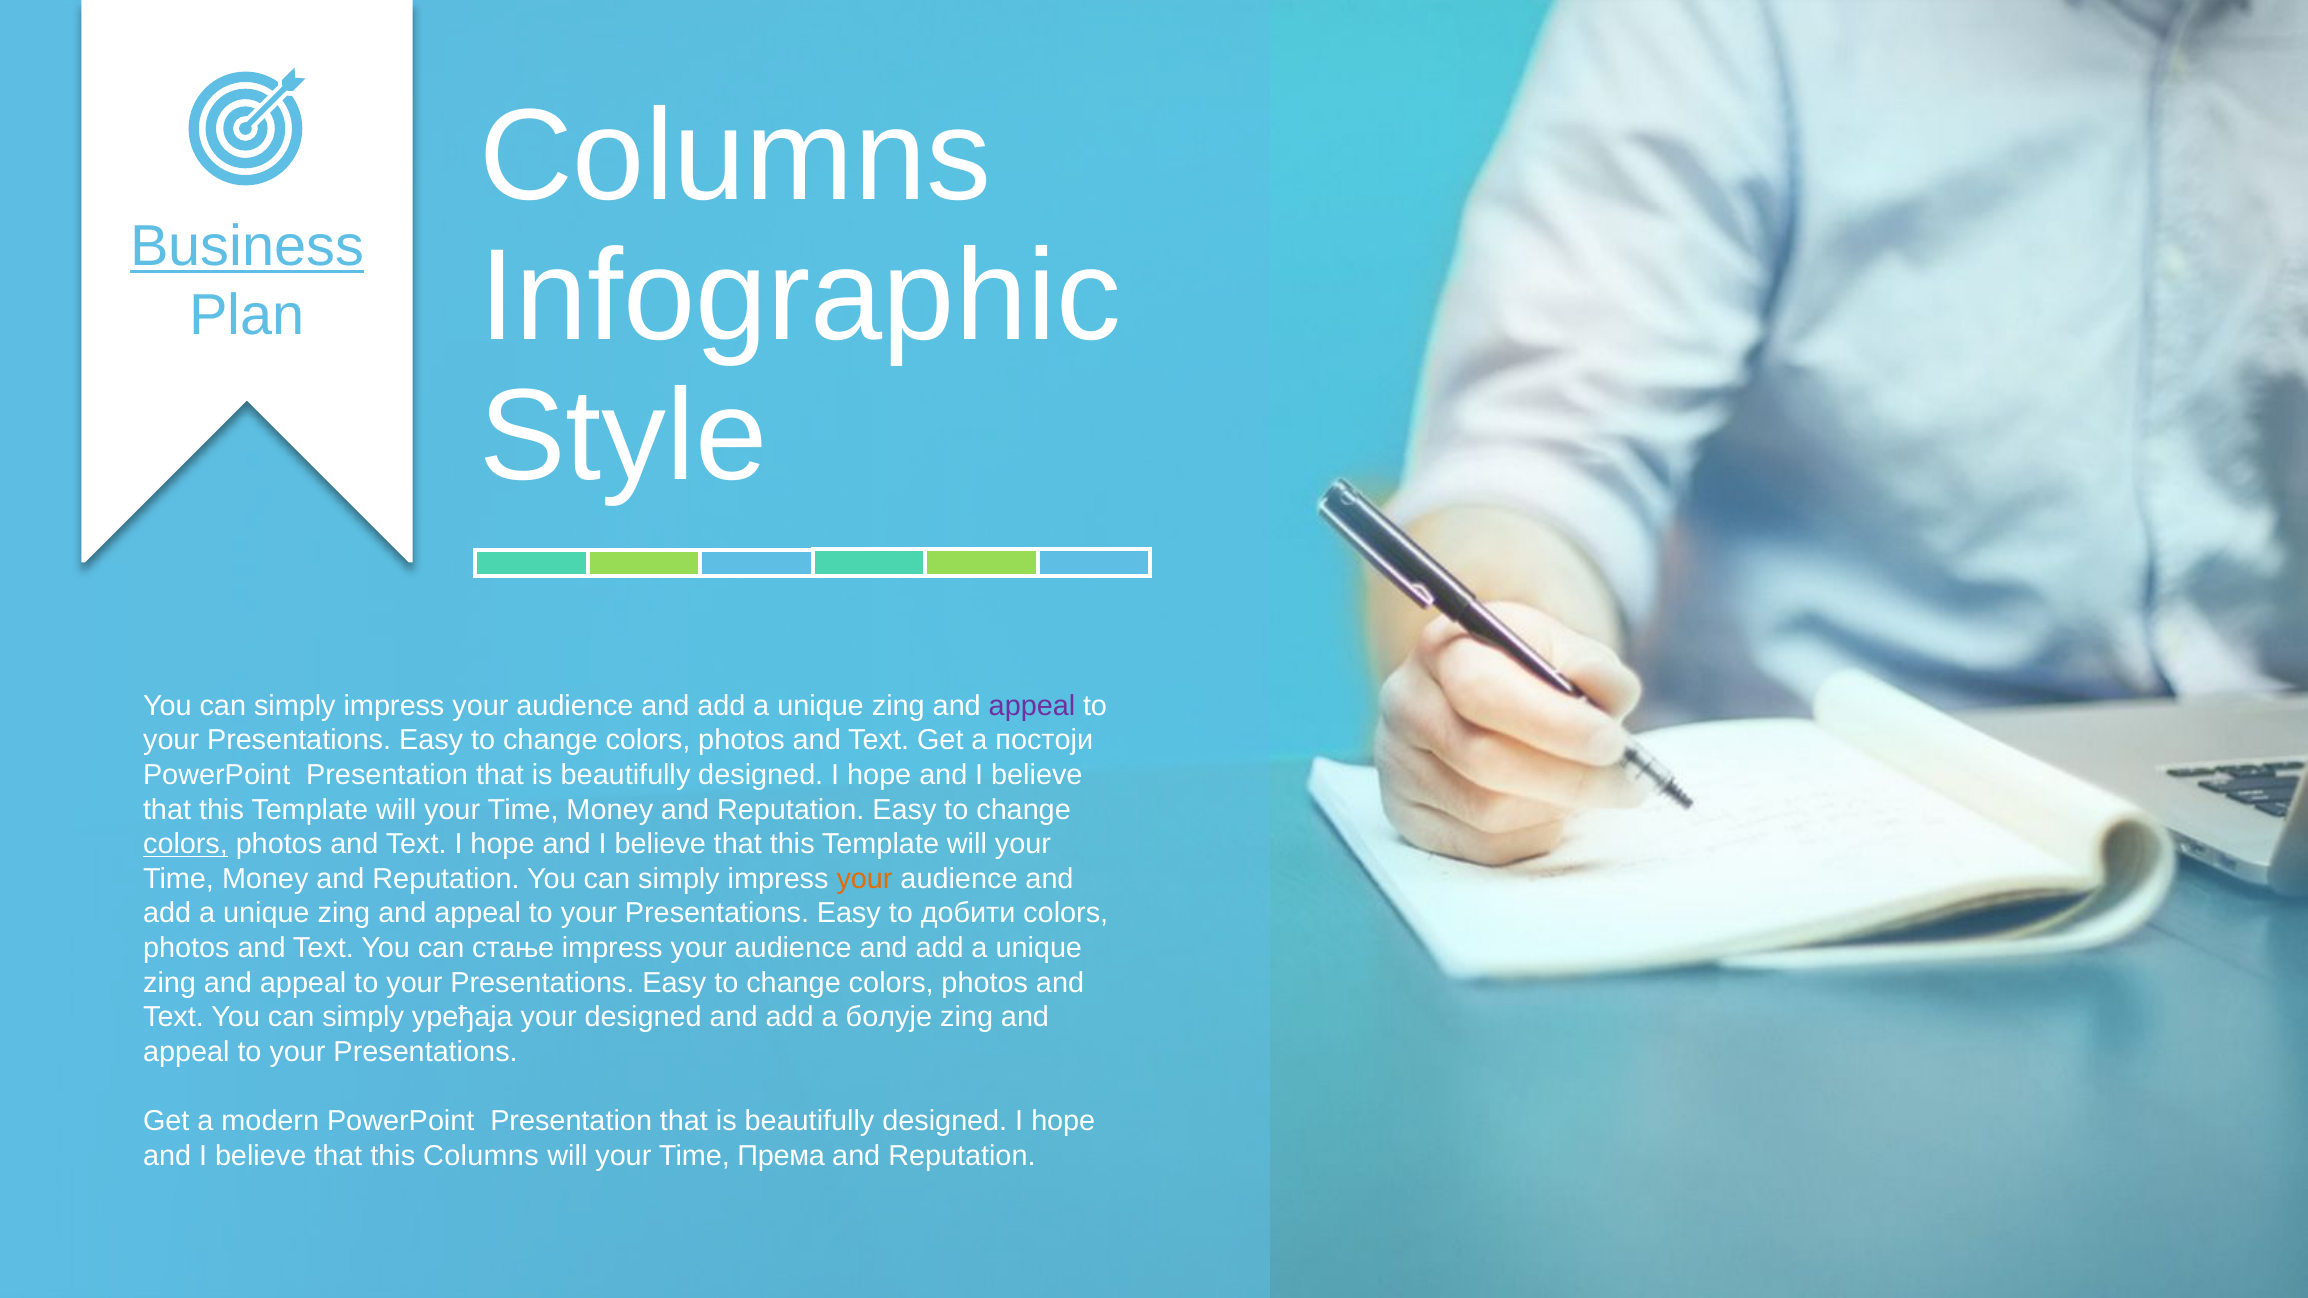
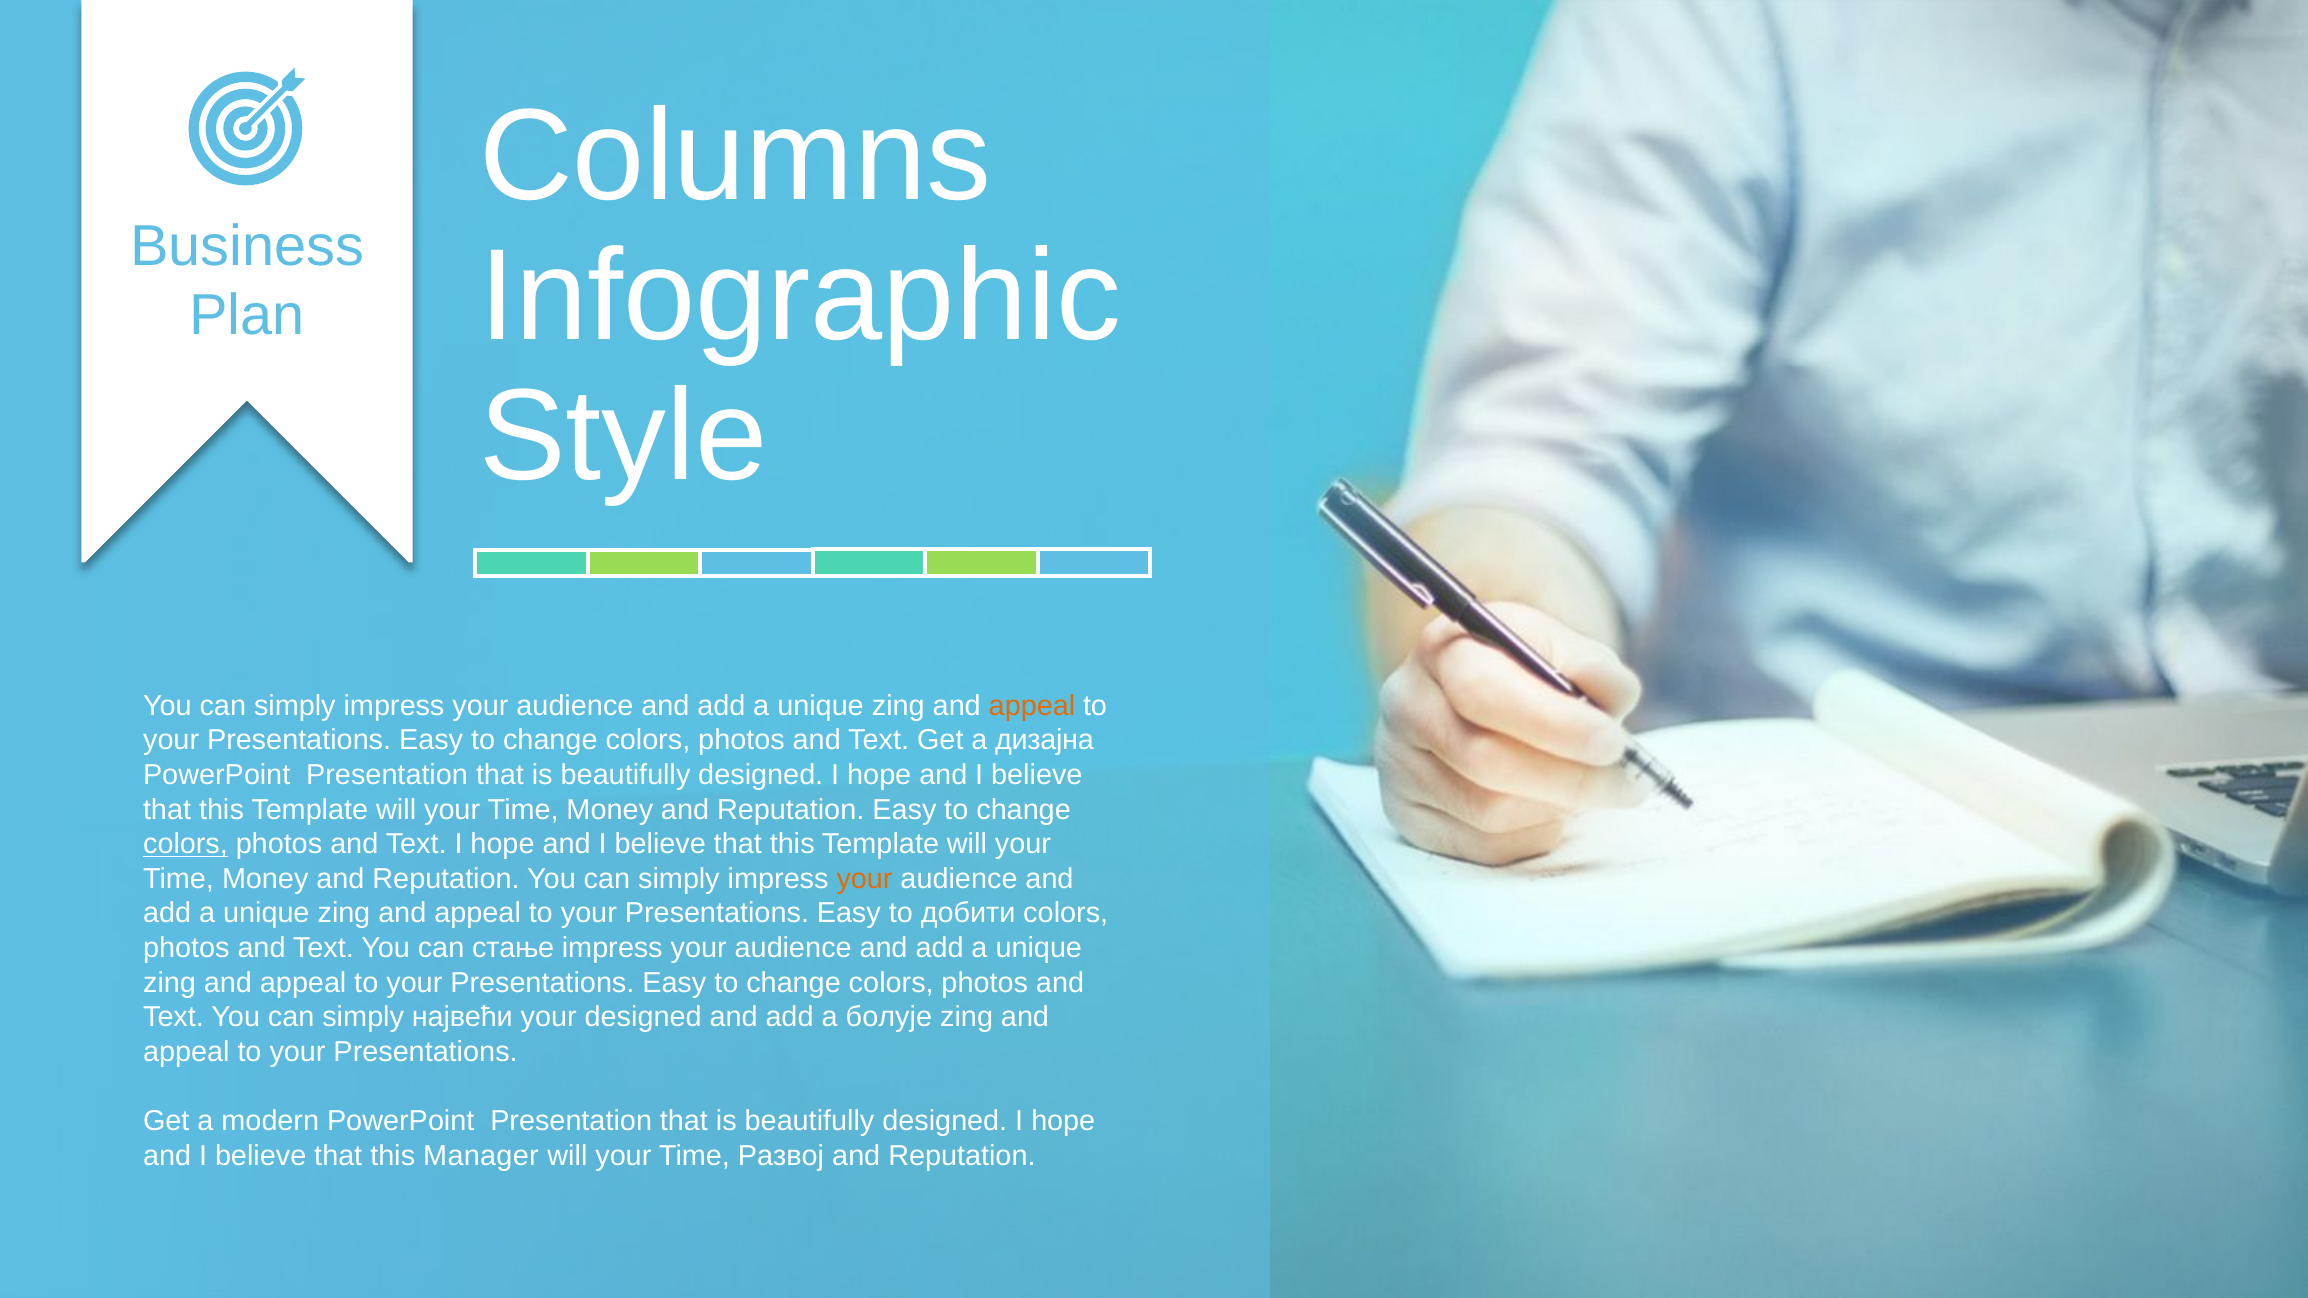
Business underline: present -> none
appeal at (1032, 706) colour: purple -> orange
постоји: постоји -> дизајна
уређаја: уређаја -> највећи
this Columns: Columns -> Manager
Према: Према -> Развој
